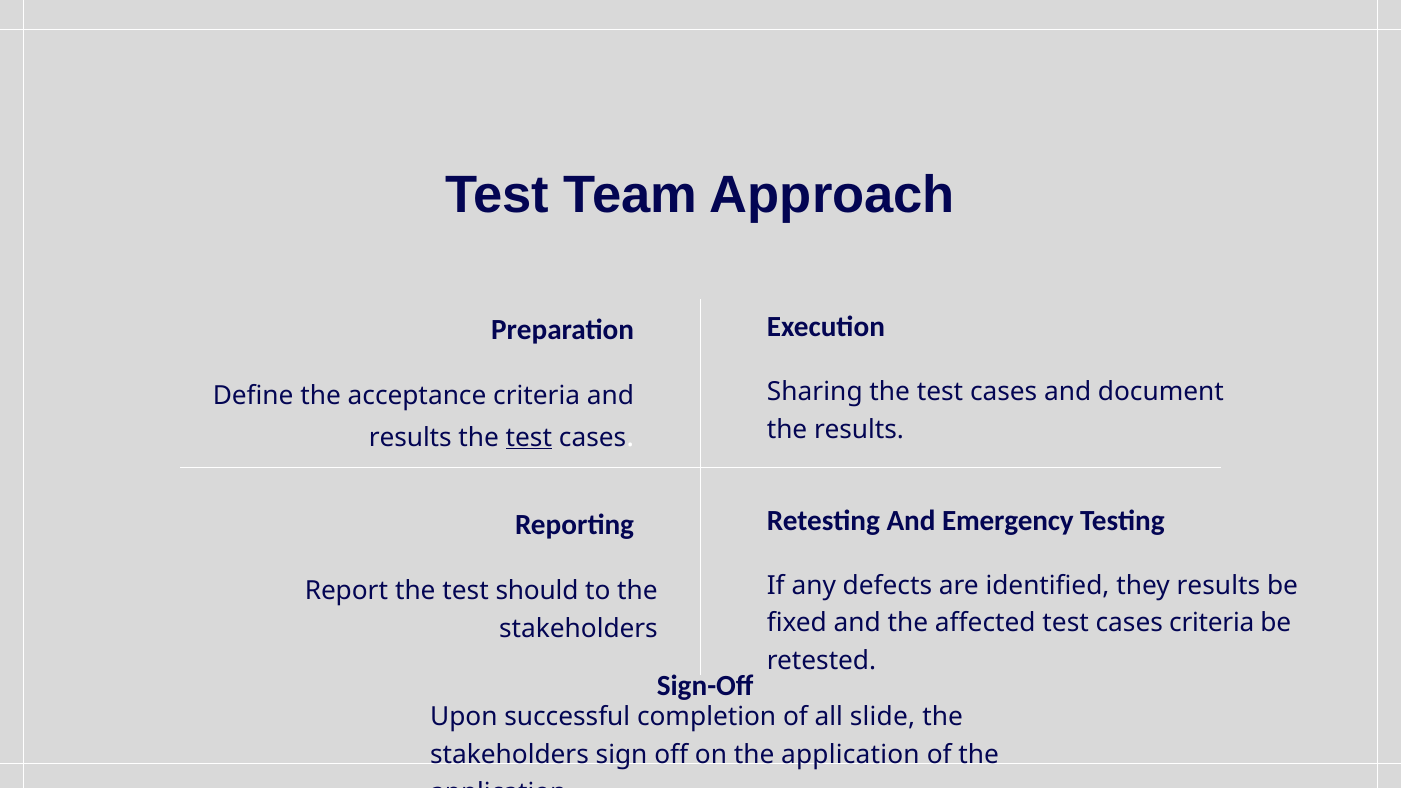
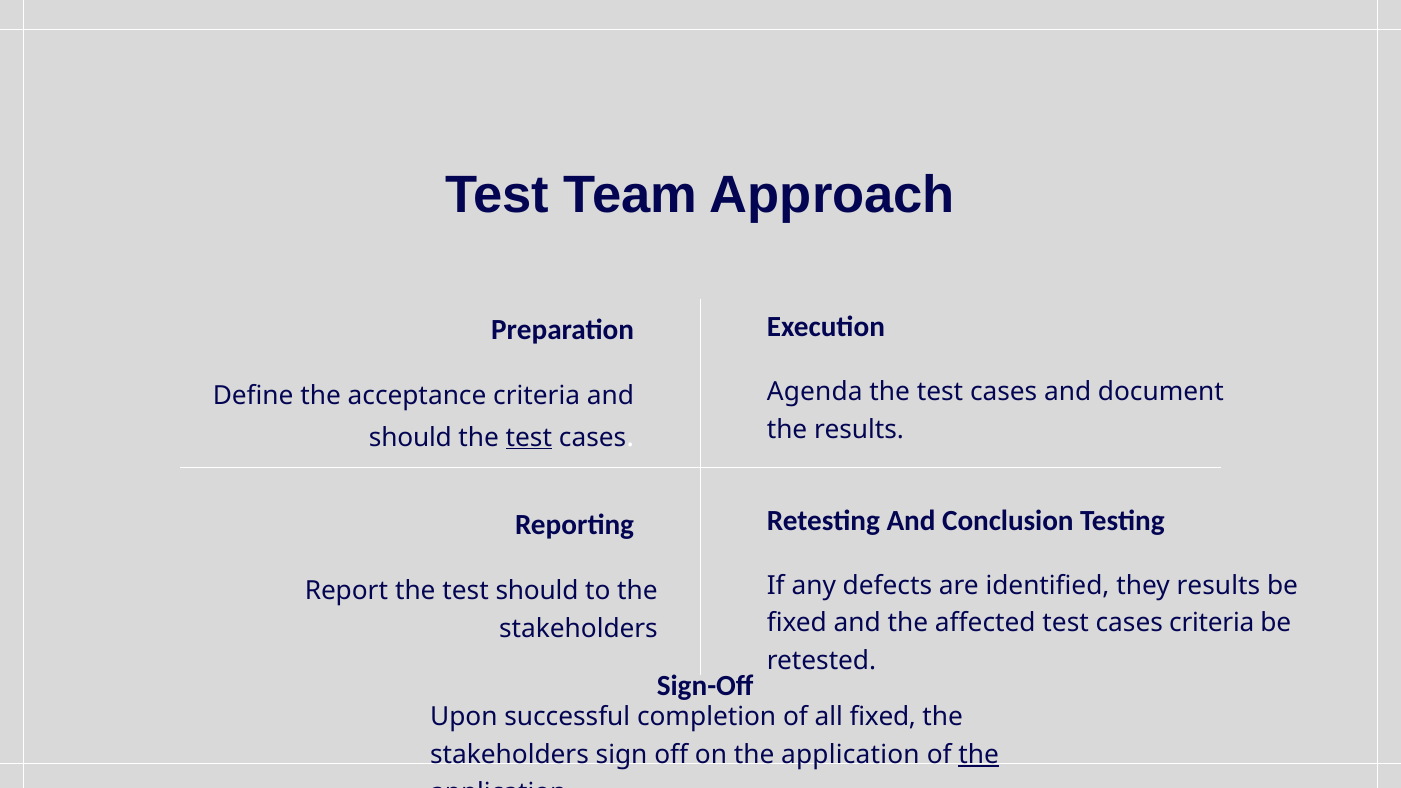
Sharing: Sharing -> Agenda
results at (410, 437): results -> should
Emergency: Emergency -> Conclusion
all slide: slide -> fixed
the at (979, 755) underline: none -> present
